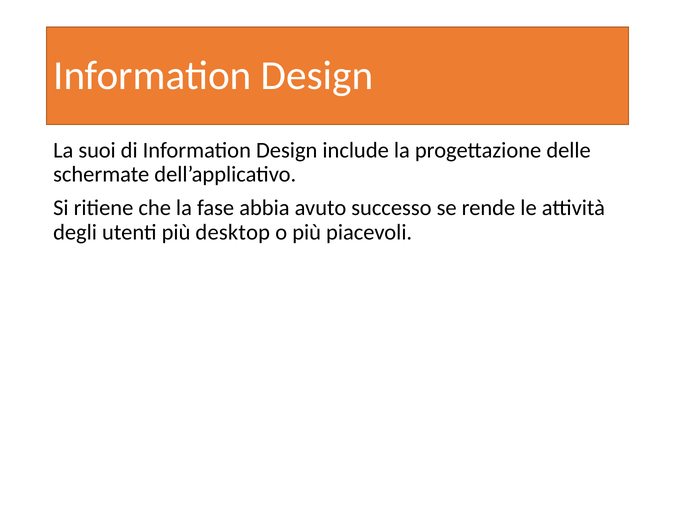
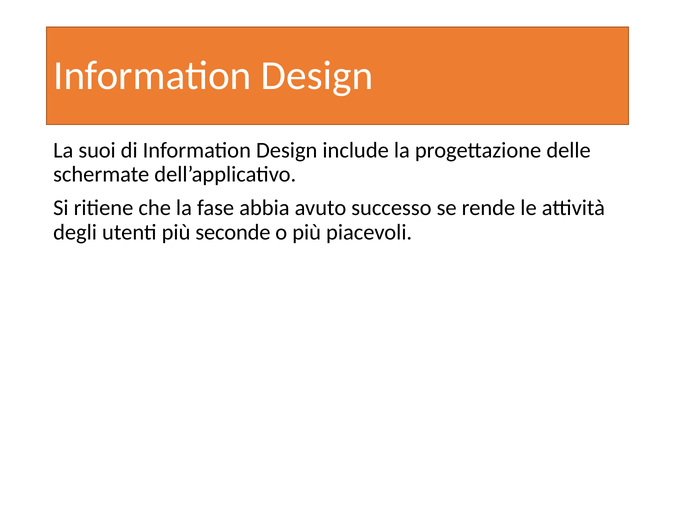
desktop: desktop -> seconde
